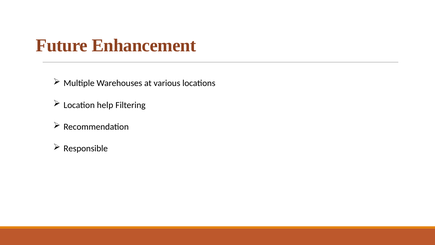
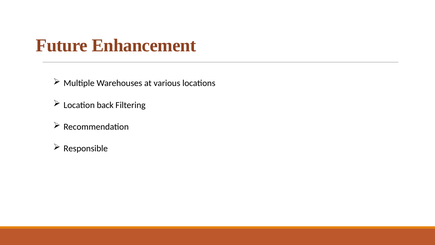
help: help -> back
